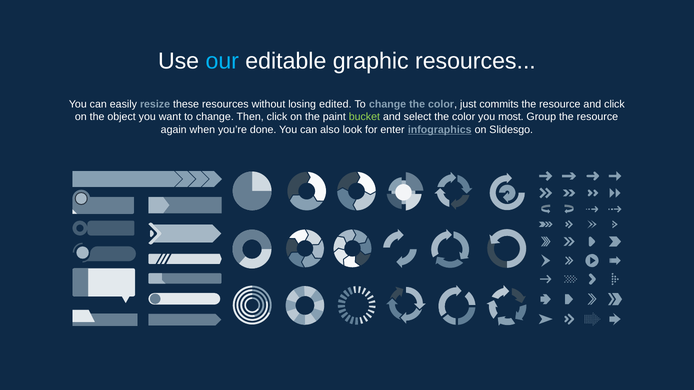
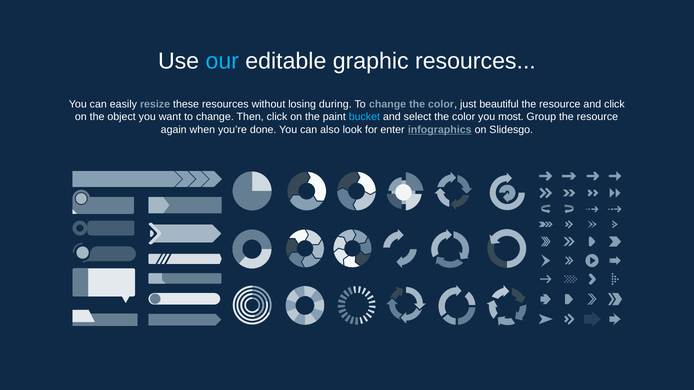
edited: edited -> during
commits: commits -> beautiful
bucket colour: light green -> light blue
